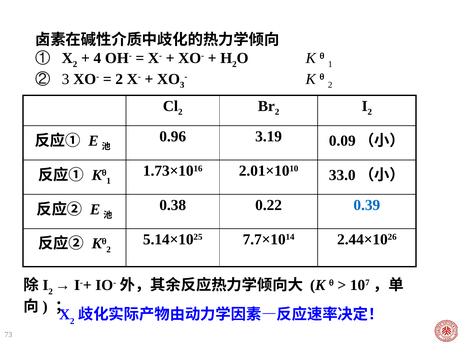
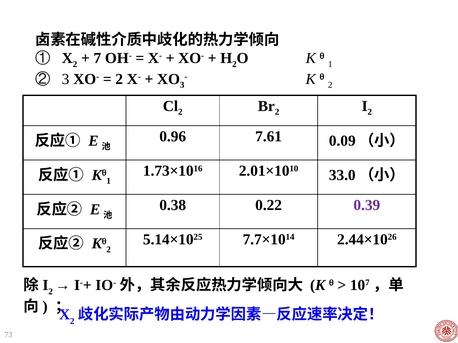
4: 4 -> 7
3.19: 3.19 -> 7.61
0.39 colour: blue -> purple
